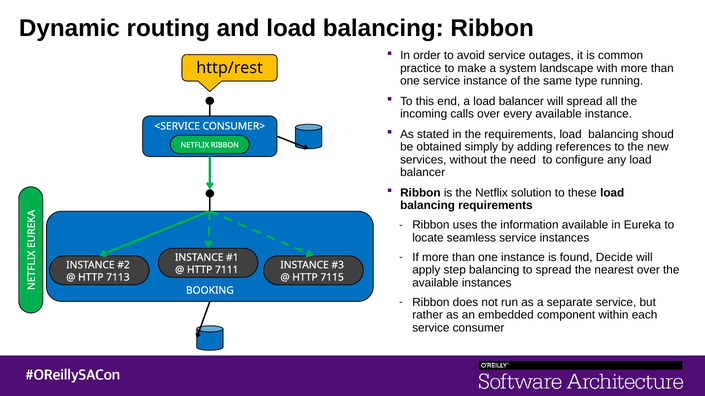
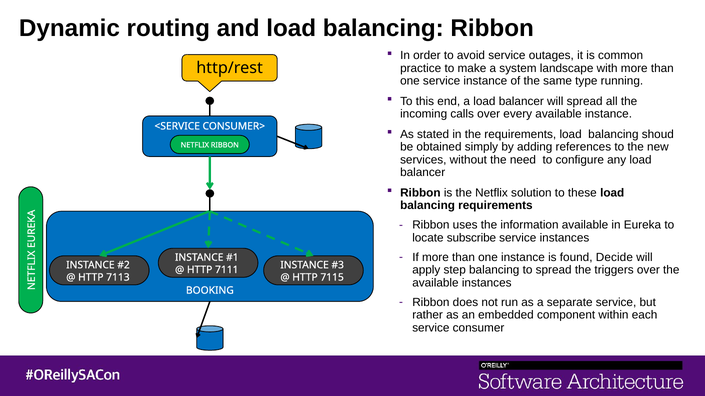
seamless: seamless -> subscribe
nearest: nearest -> triggers
